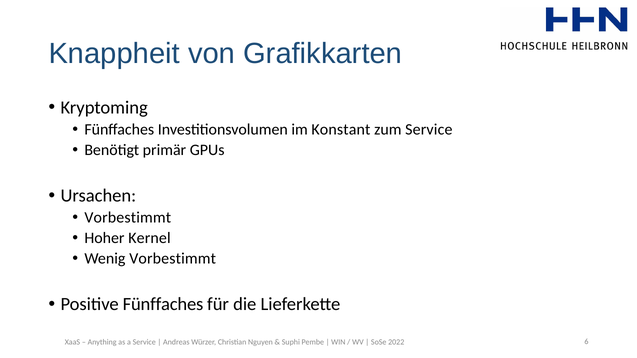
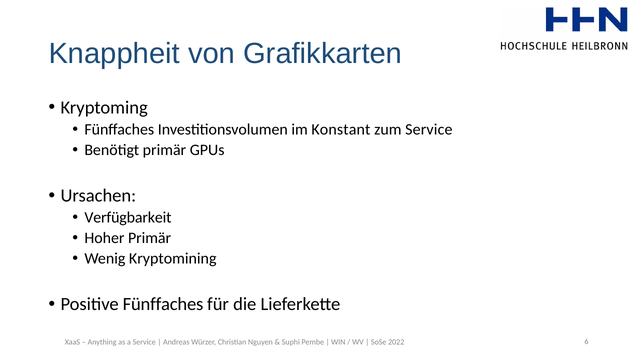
Vorbestimmt at (128, 218): Vorbestimmt -> Verfügbarkeit
Hoher Kernel: Kernel -> Primär
Wenig Vorbestimmt: Vorbestimmt -> Kryptomining
